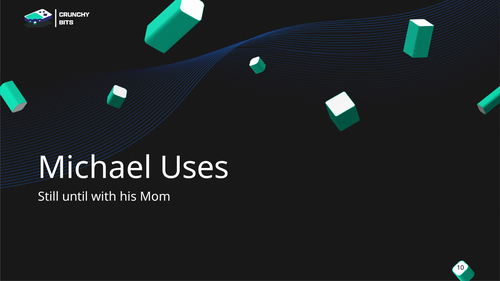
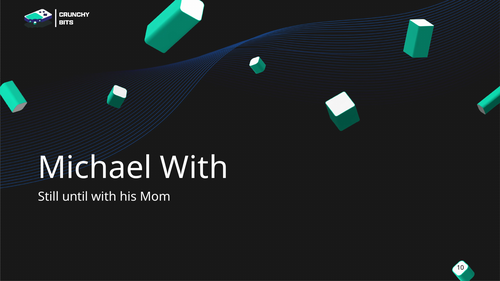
Michael Uses: Uses -> With
